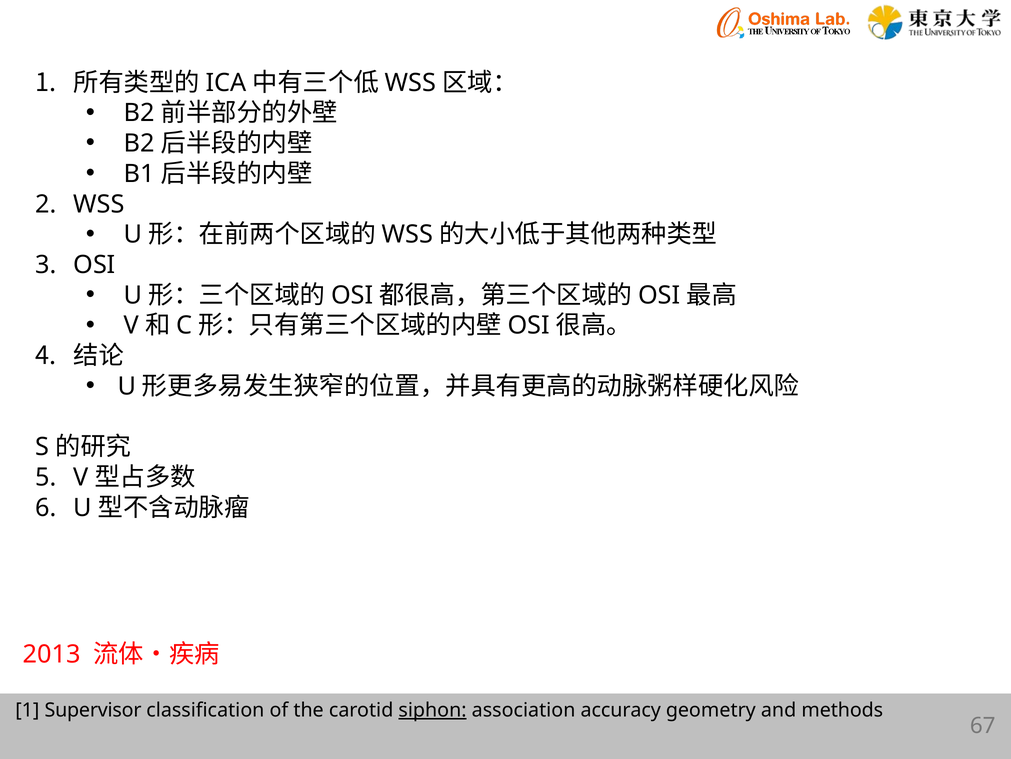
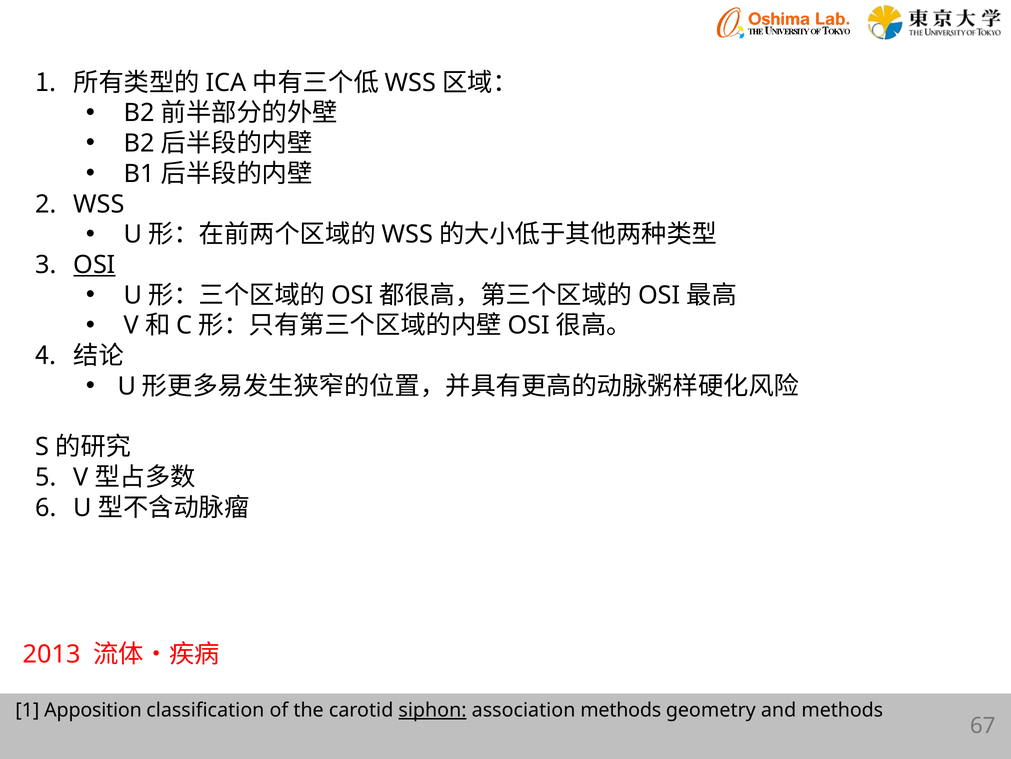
OSI underline: none -> present
Supervisor: Supervisor -> Apposition
association accuracy: accuracy -> methods
